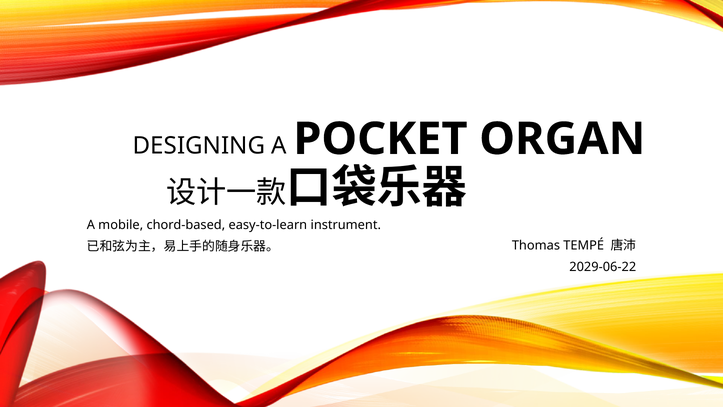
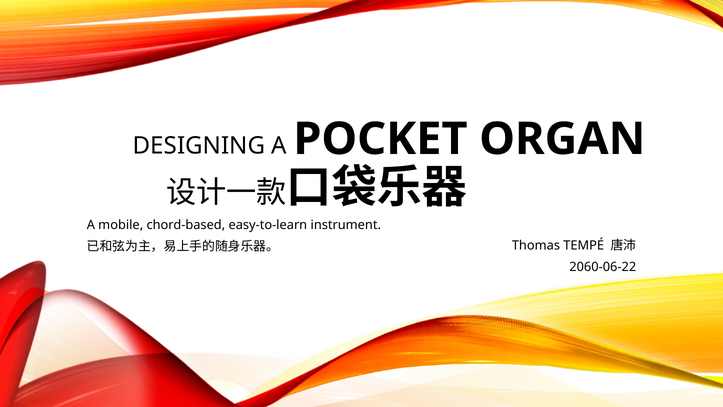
2029-06-22: 2029-06-22 -> 2060-06-22
